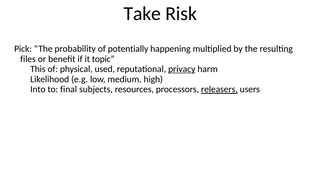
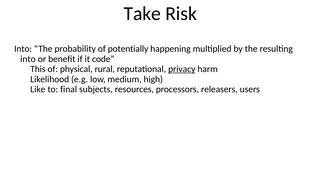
Pick at (23, 49): Pick -> Into
files at (28, 59): files -> into
topic: topic -> code
used: used -> rural
Into: Into -> Like
releasers underline: present -> none
